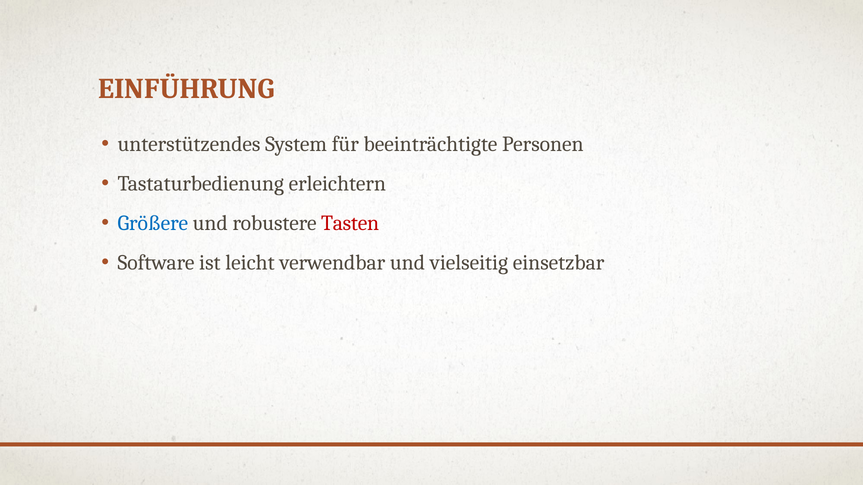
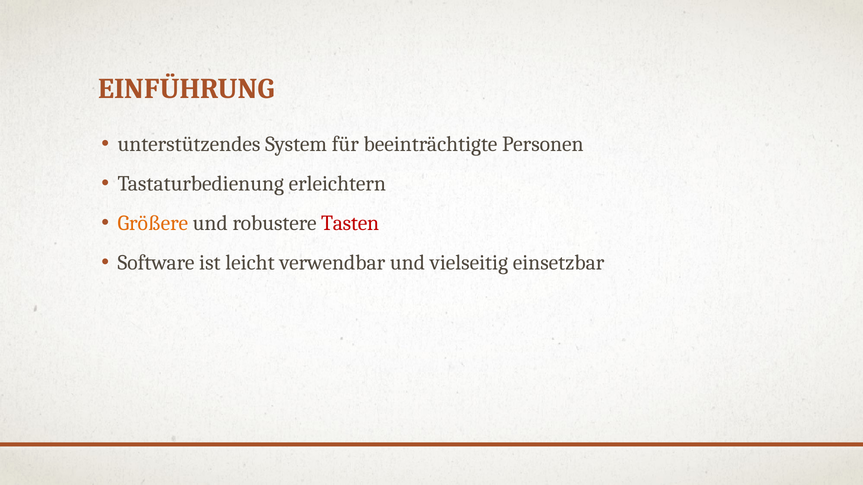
Größere colour: blue -> orange
